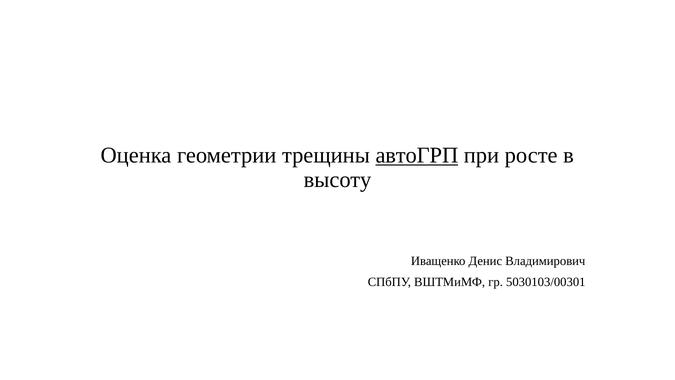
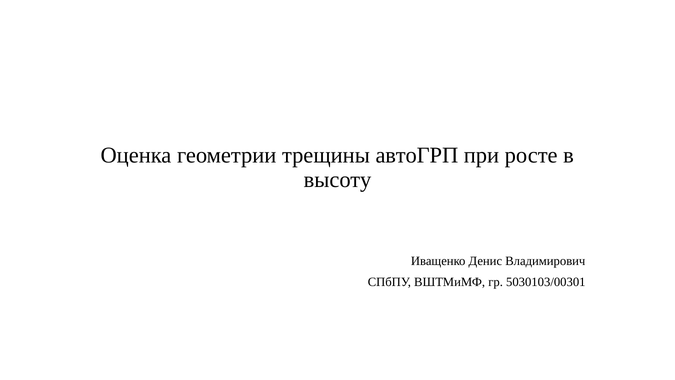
автоГРП underline: present -> none
